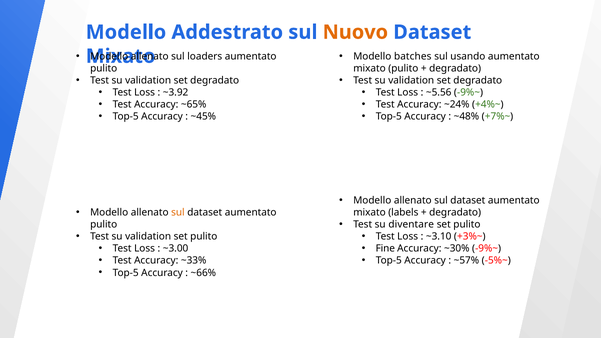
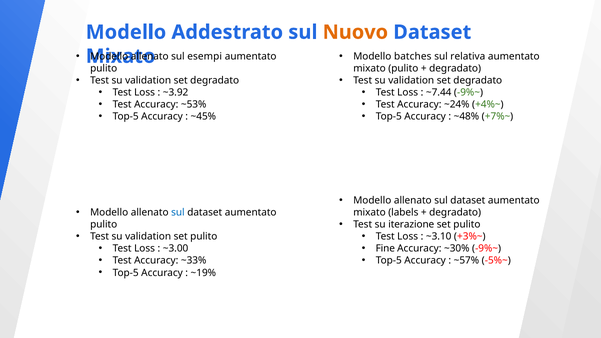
loaders: loaders -> esempi
usando: usando -> relativa
~5.56: ~5.56 -> ~7.44
~65%: ~65% -> ~53%
sul at (178, 213) colour: orange -> blue
diventare: diventare -> iterazione
~66%: ~66% -> ~19%
